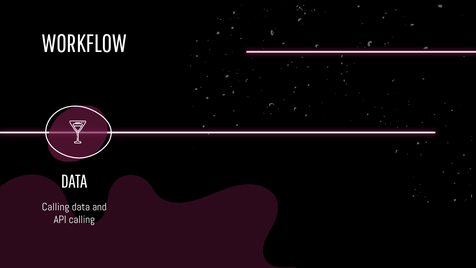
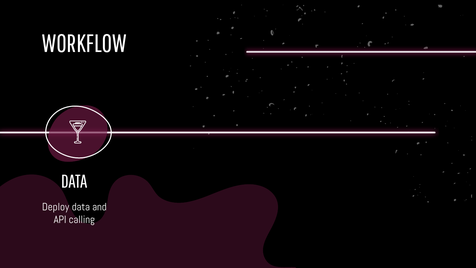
Calling at (56, 207): Calling -> Deploy
